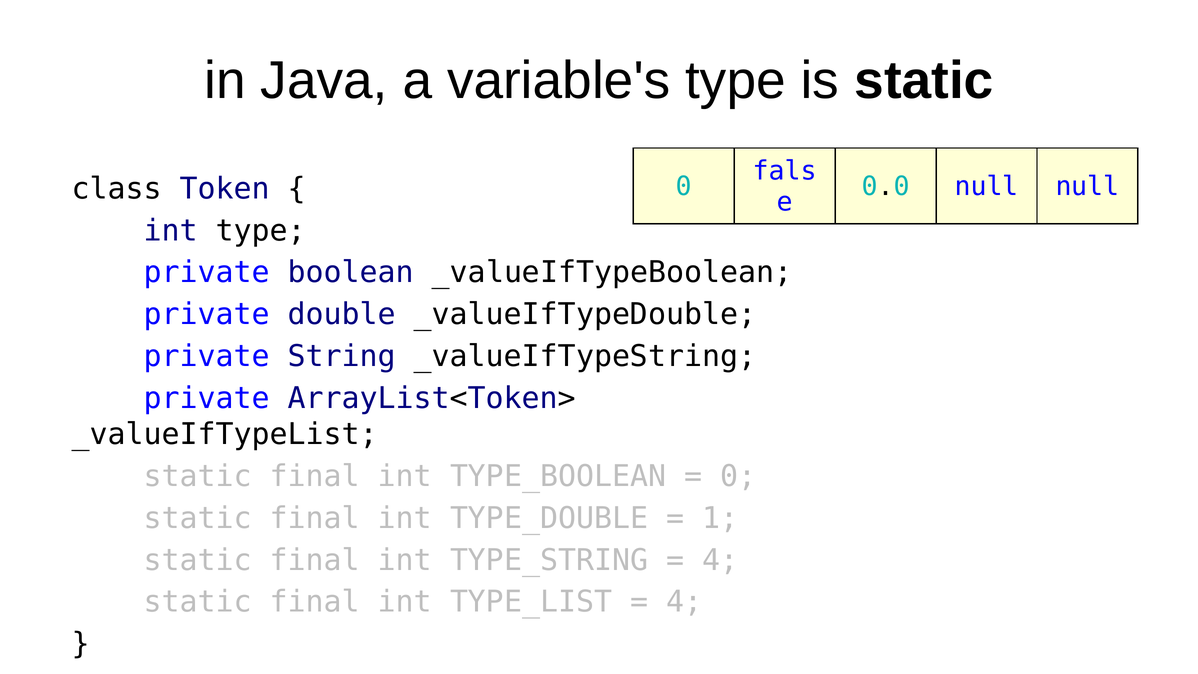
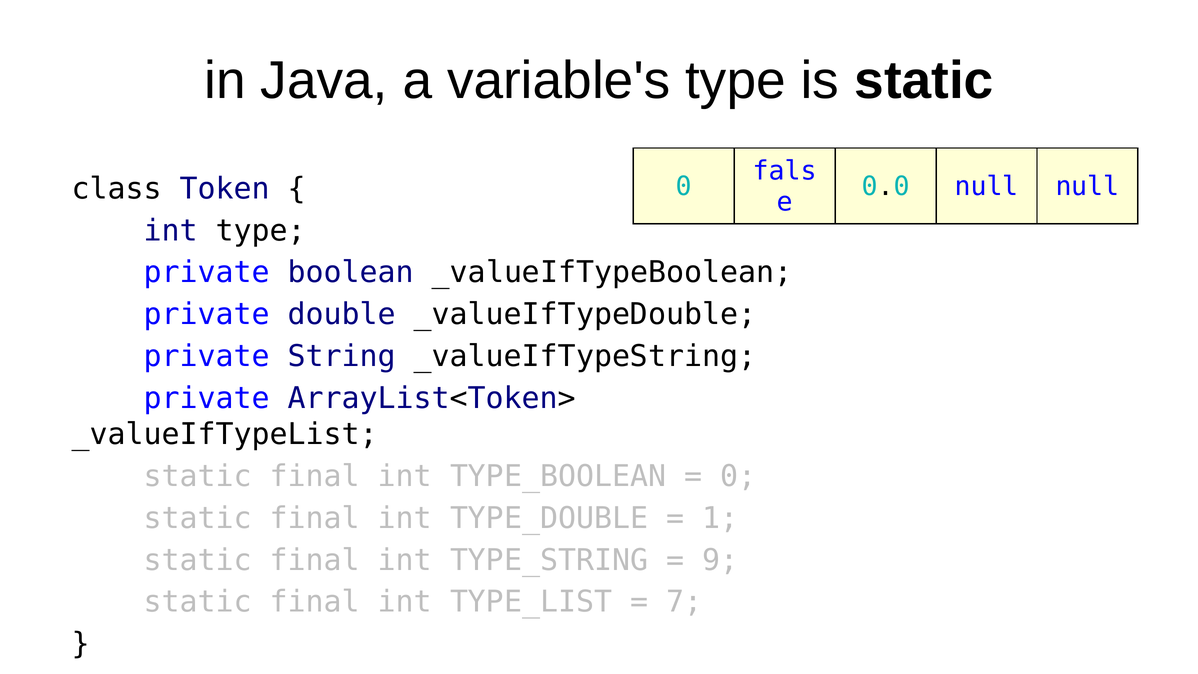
4 at (720, 560): 4 -> 9
4 at (684, 602): 4 -> 7
